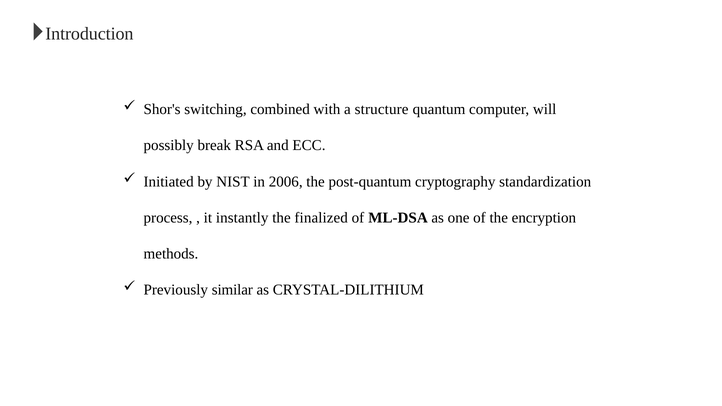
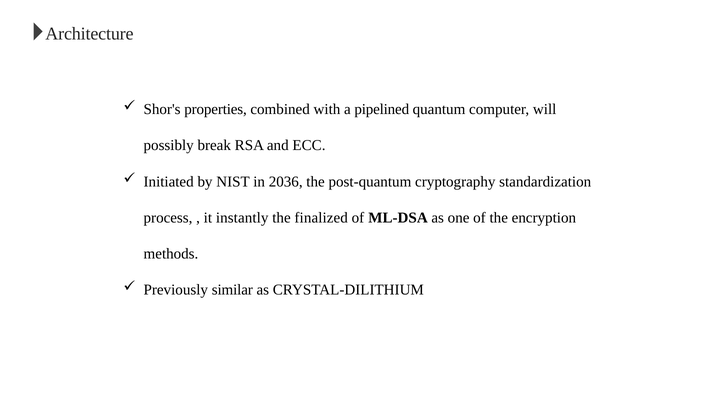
Introduction: Introduction -> Architecture
switching: switching -> properties
structure: structure -> pipelined
2006: 2006 -> 2036
